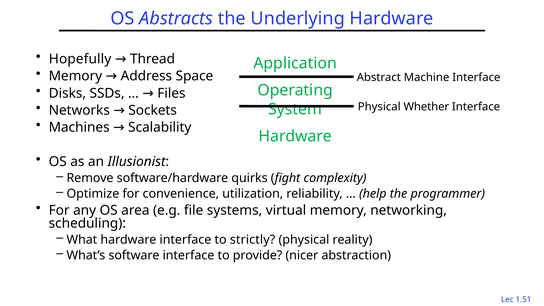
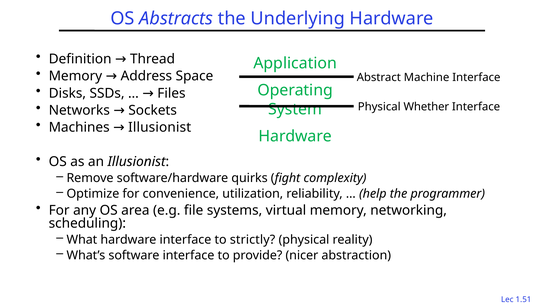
Hopefully: Hopefully -> Definition
Machines Scalability: Scalability -> Illusionist
